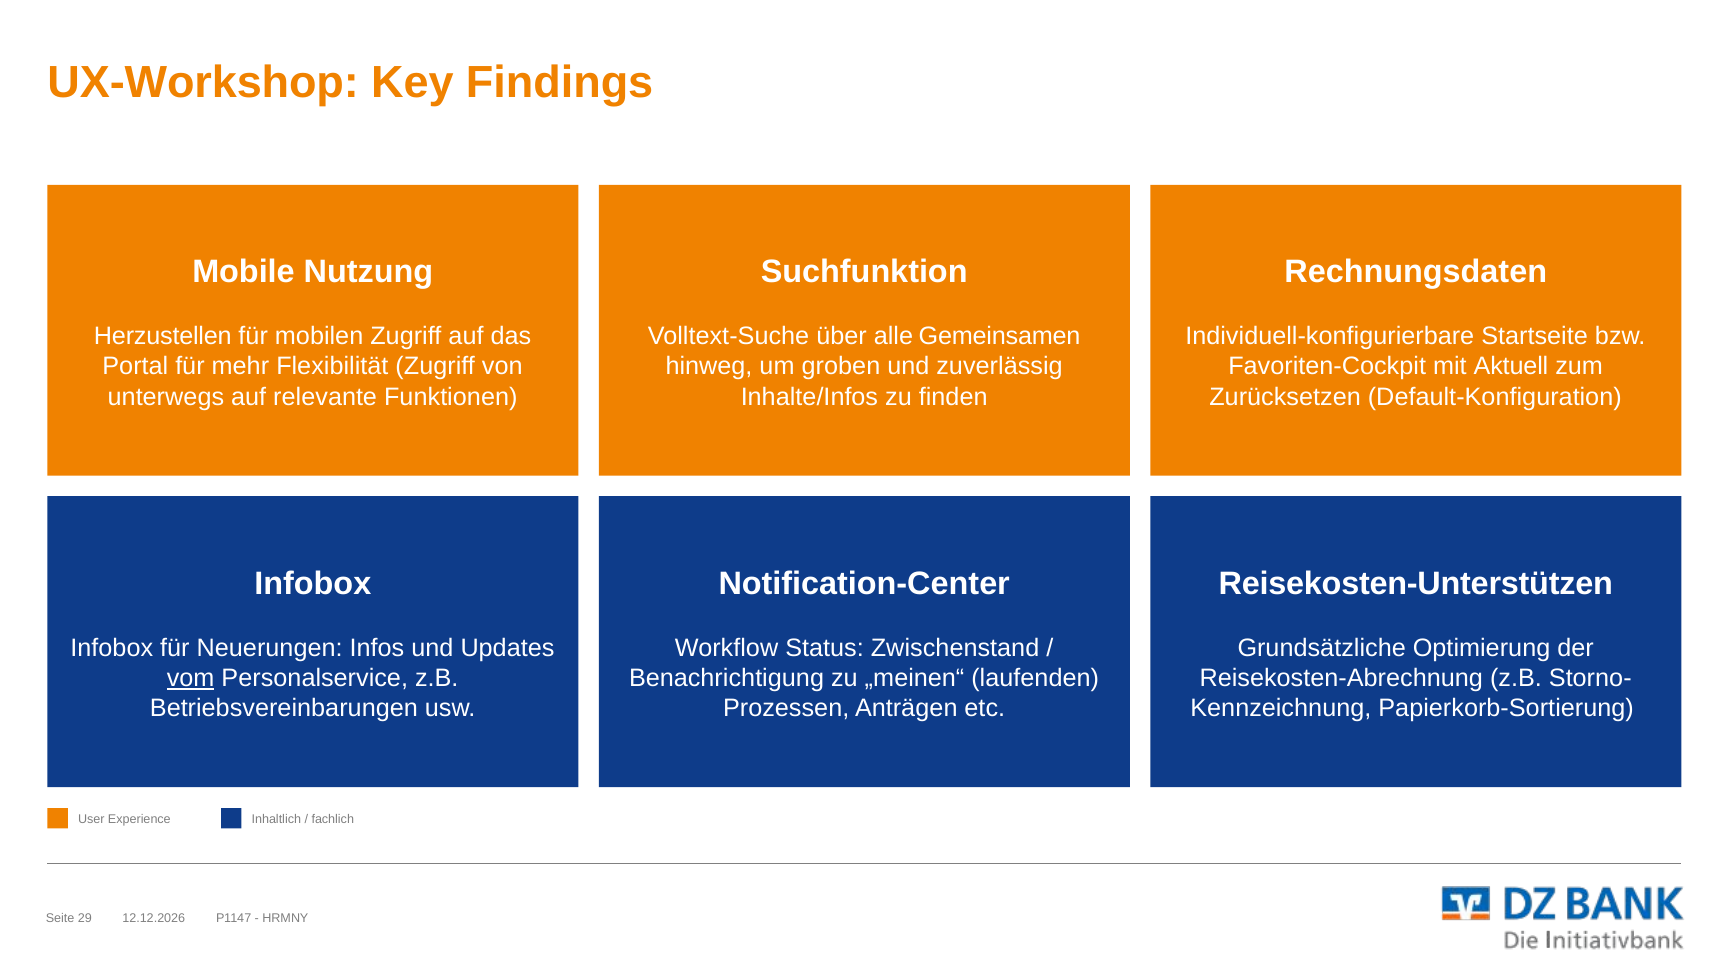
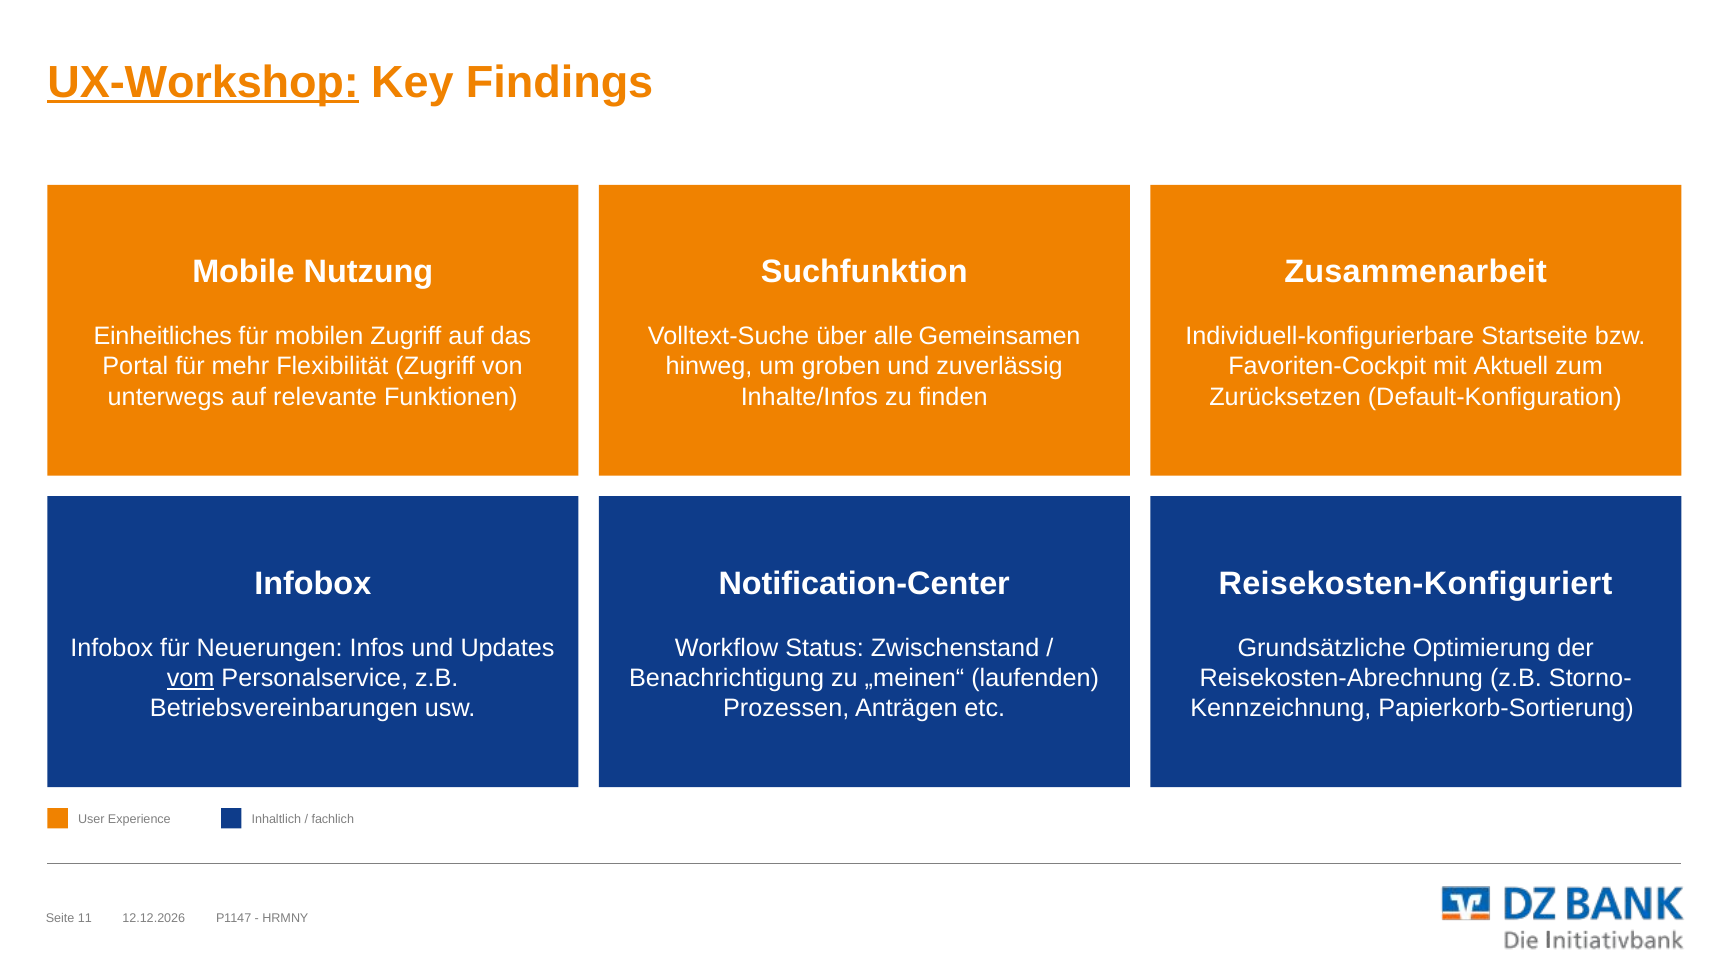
UX-Workshop underline: none -> present
Rechnungsdaten: Rechnungsdaten -> Zusammenarbeit
Herzustellen: Herzustellen -> Einheitliches
Reisekosten-Unterstützen: Reisekosten-Unterstützen -> Reisekosten-Konfiguriert
29: 29 -> 11
